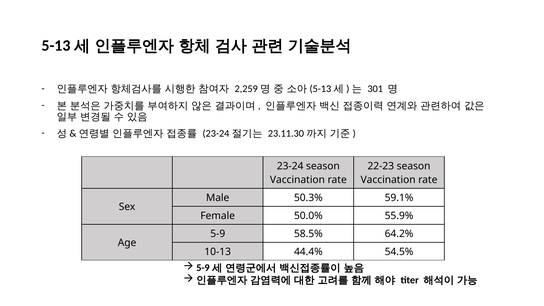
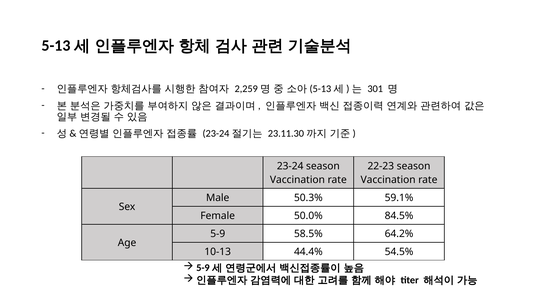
55.9%: 55.9% -> 84.5%
